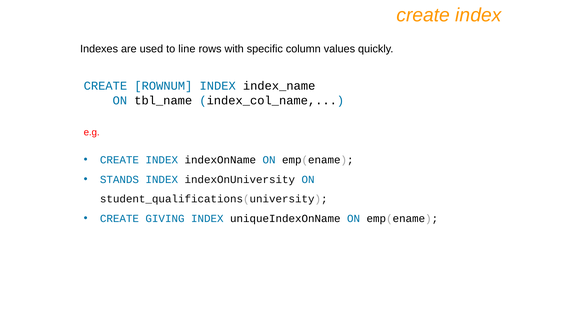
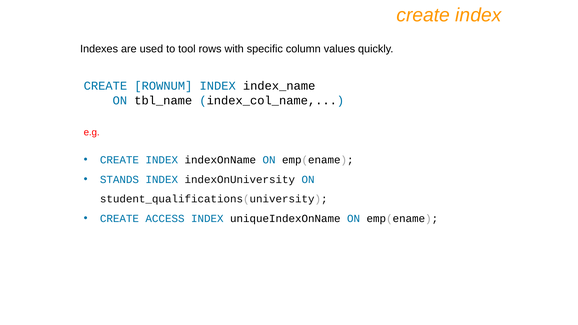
line: line -> tool
GIVING: GIVING -> ACCESS
